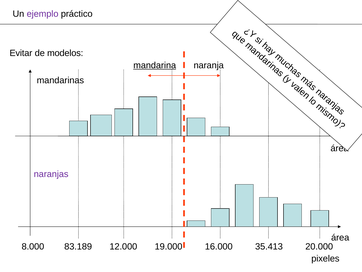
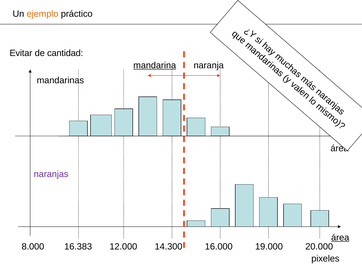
ejemplo colour: purple -> orange
modelos: modelos -> cantidad
área at (340, 237) underline: none -> present
83.189: 83.189 -> 16.383
19.000: 19.000 -> 14.300
35.413: 35.413 -> 19.000
